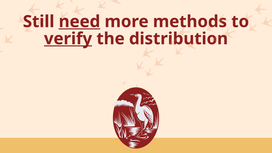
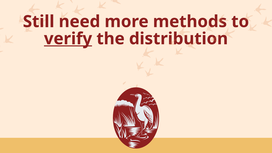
need underline: present -> none
